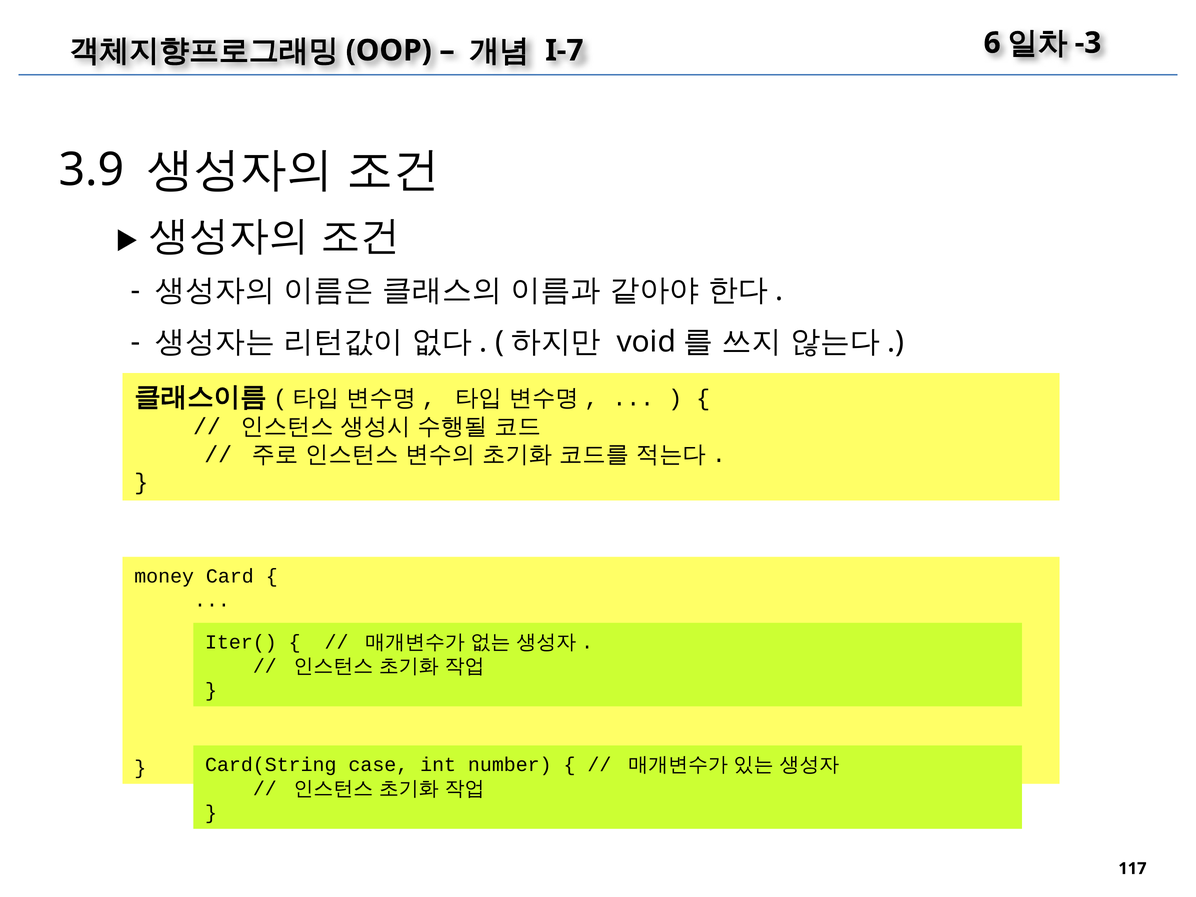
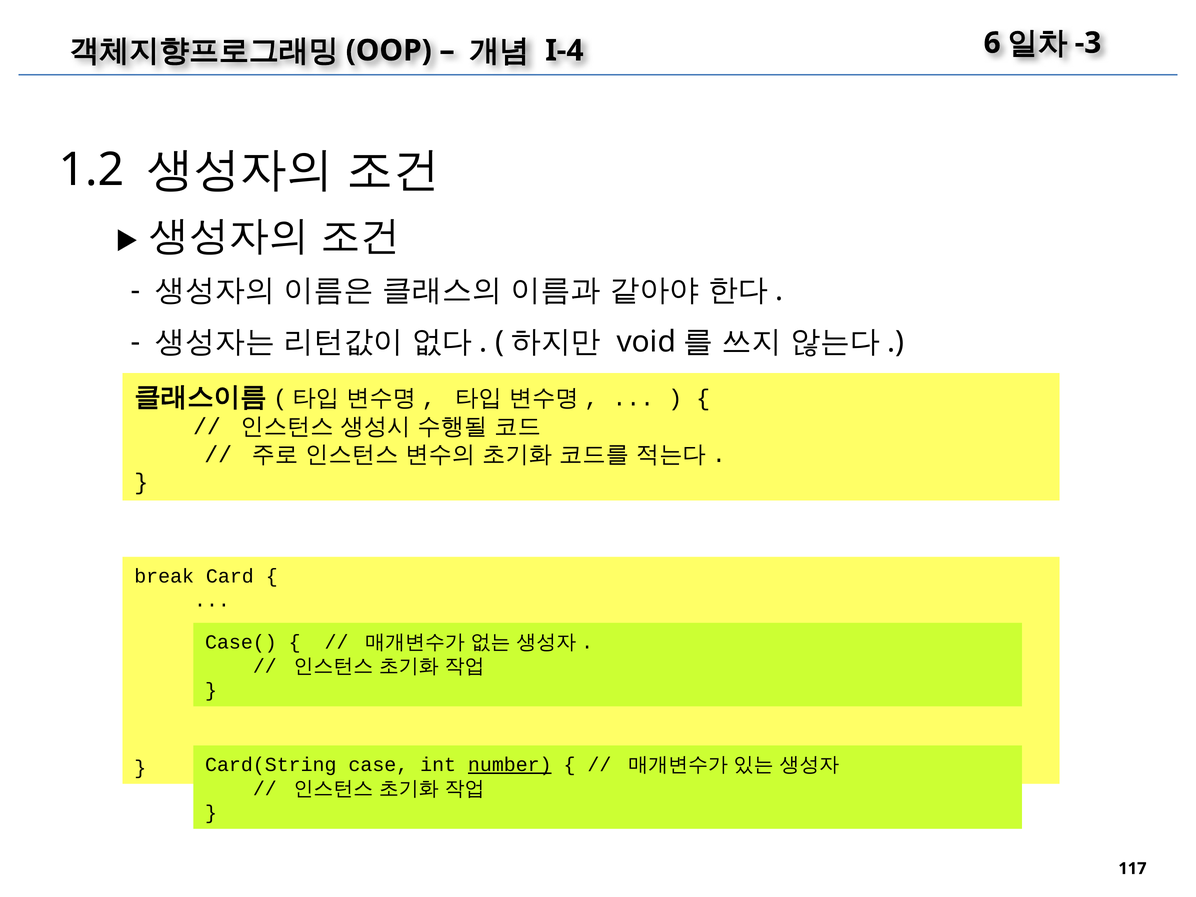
I-7: I-7 -> I-4
3.9: 3.9 -> 1.2
money: money -> break
Iter(: Iter( -> Case(
number underline: none -> present
